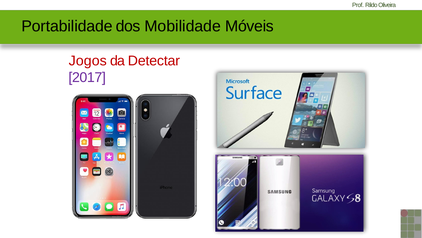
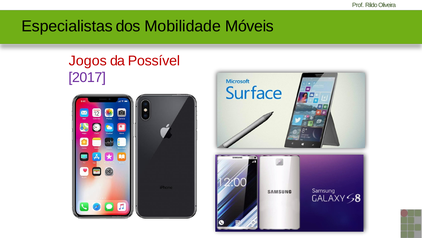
Portabilidade: Portabilidade -> Especialistas
Detectar: Detectar -> Possível
